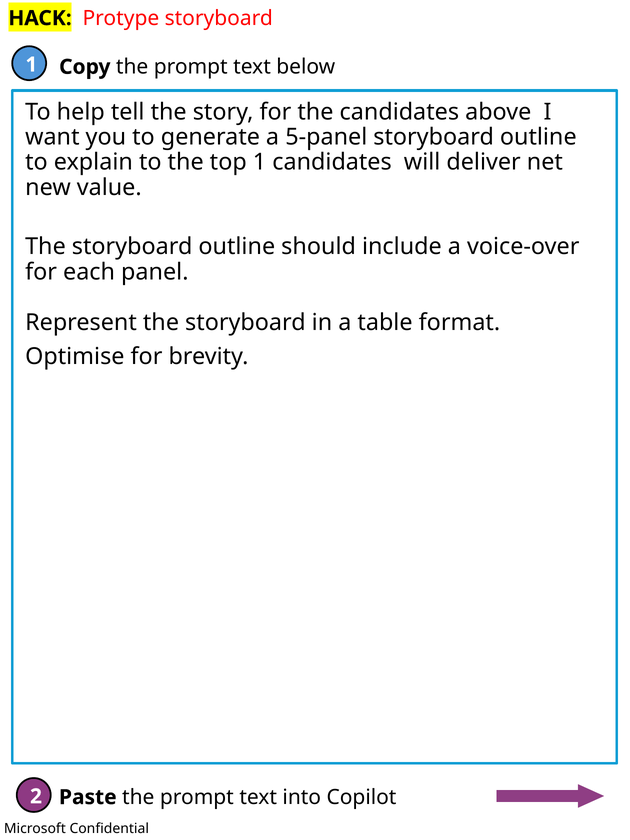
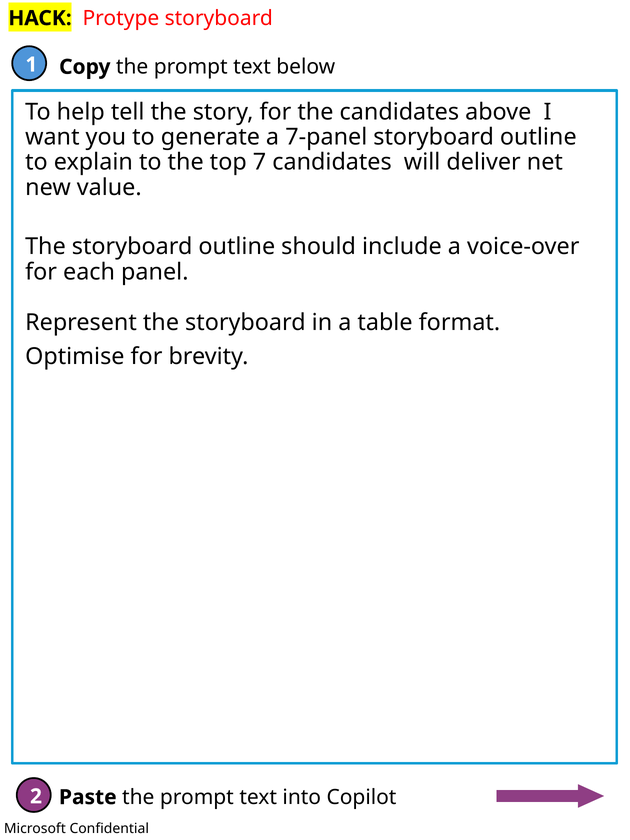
5-panel: 5-panel -> 7-panel
top 1: 1 -> 7
